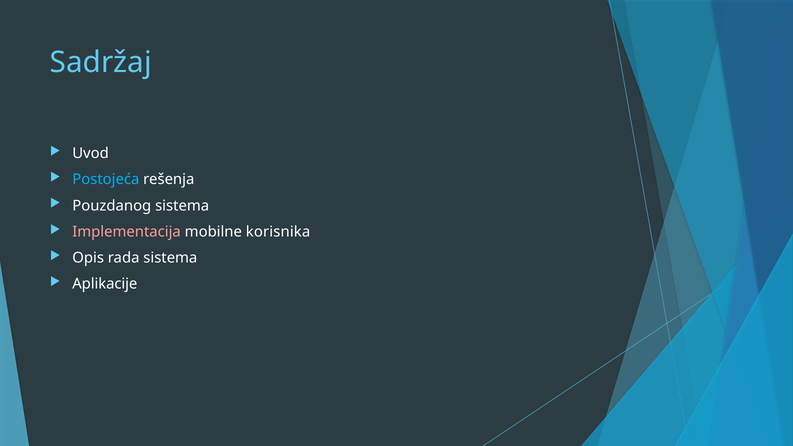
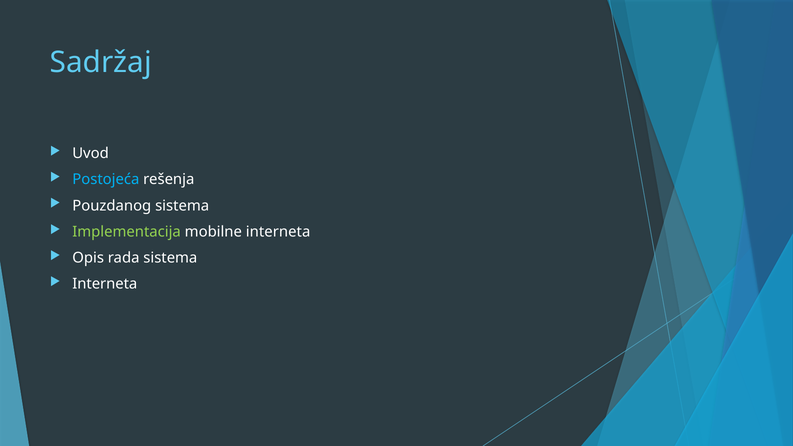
Implementacija colour: pink -> light green
mobilne korisnika: korisnika -> interneta
Aplikacije at (105, 284): Aplikacije -> Interneta
